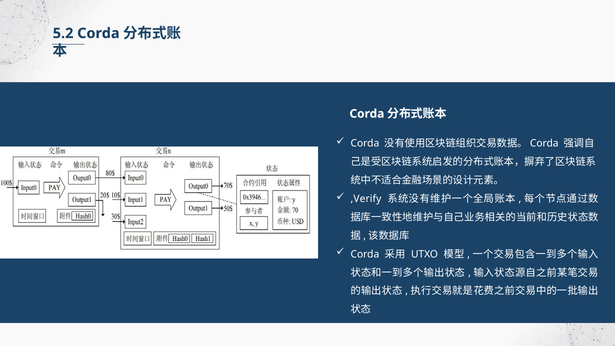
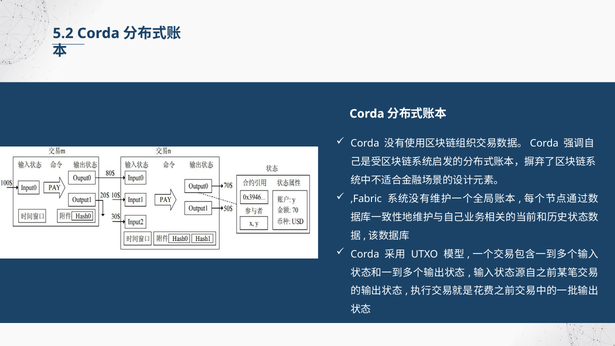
,Verify: ,Verify -> ,Fabric
